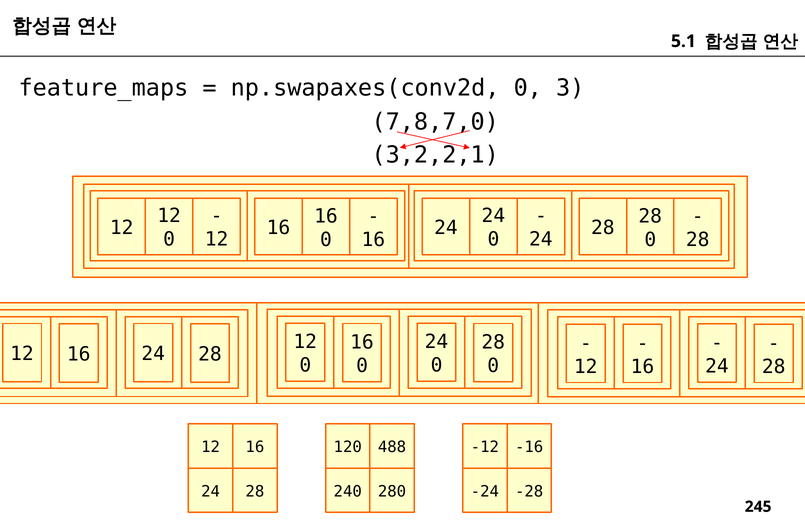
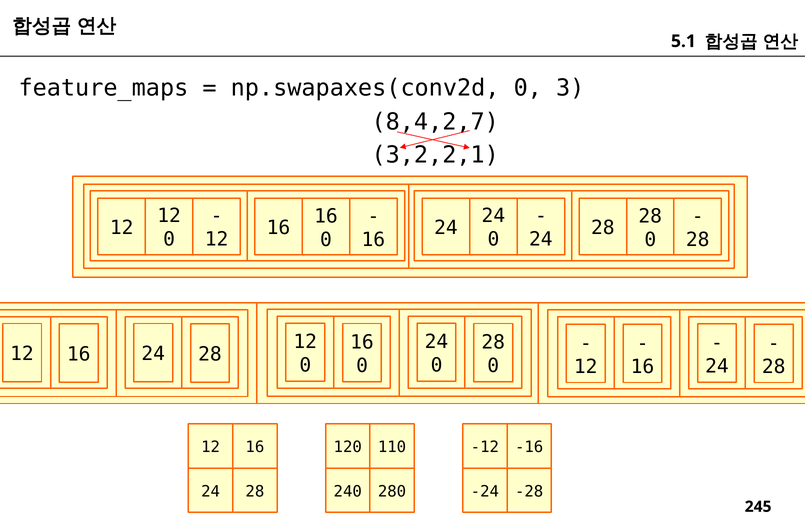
7,8,7,0: 7,8,7,0 -> 8,4,2,7
488: 488 -> 110
